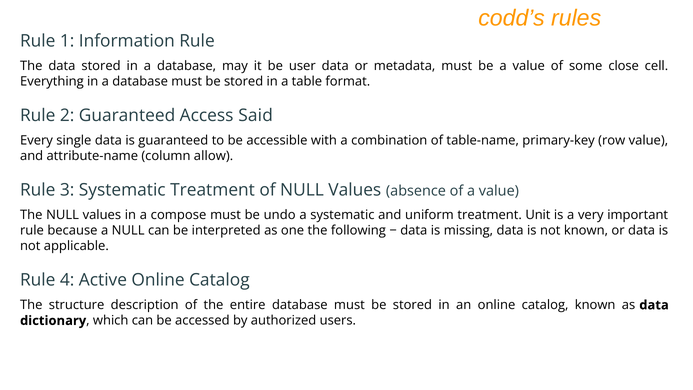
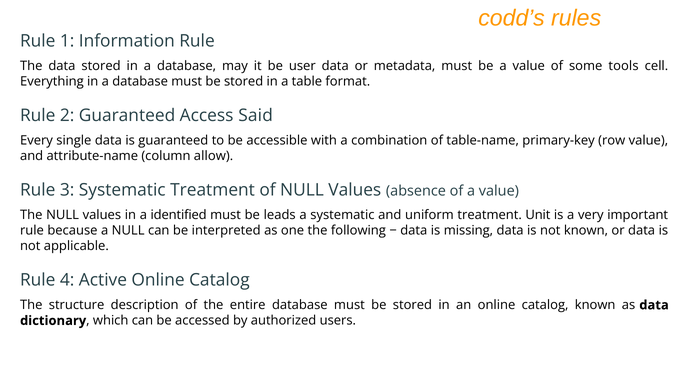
close: close -> tools
compose: compose -> identified
undo: undo -> leads
